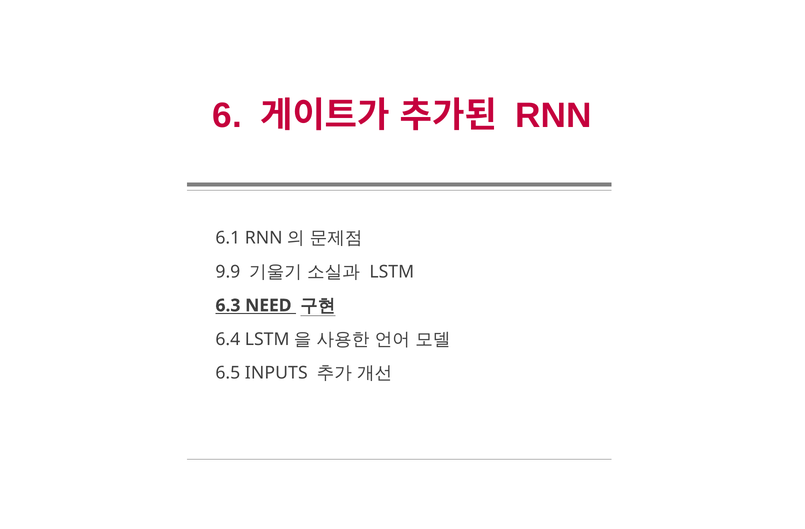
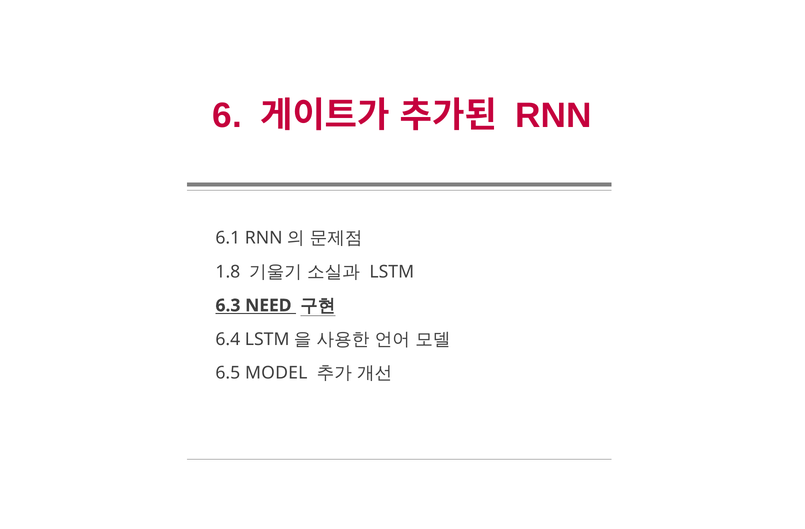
9.9: 9.9 -> 1.8
INPUTS: INPUTS -> MODEL
